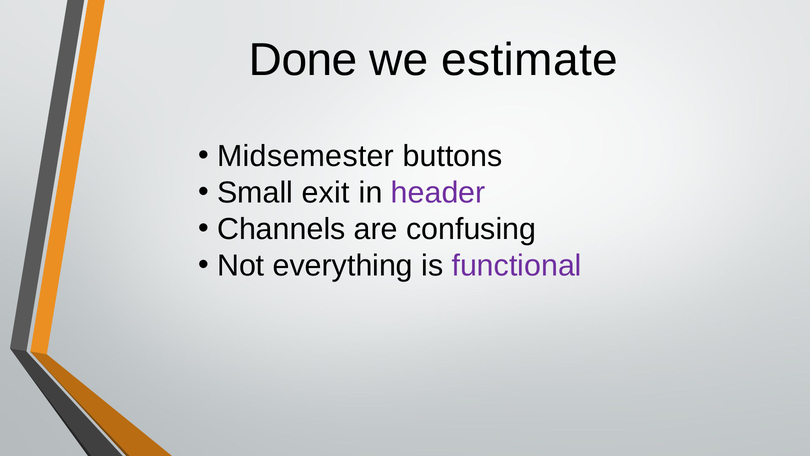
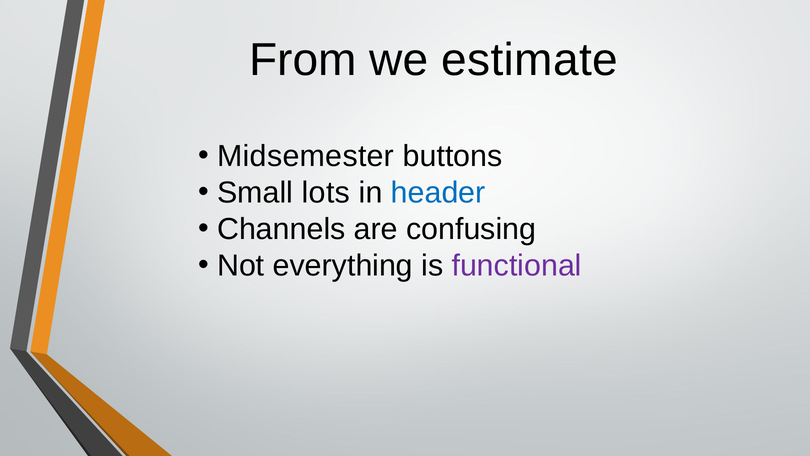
Done: Done -> From
exit: exit -> lots
header colour: purple -> blue
